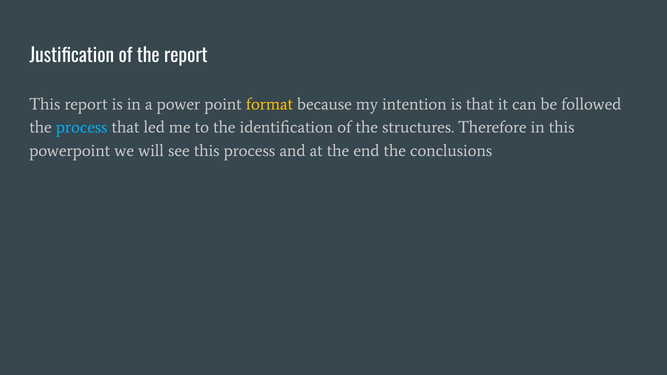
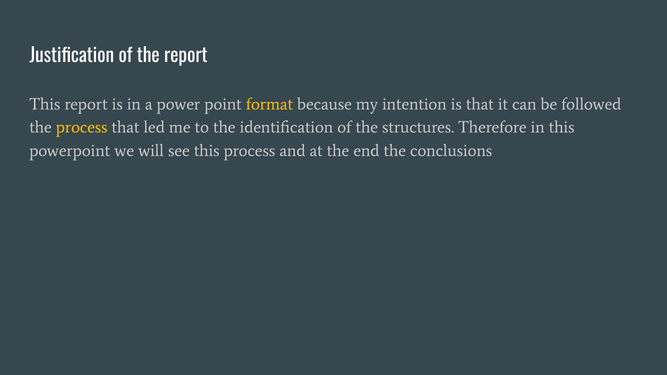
process at (82, 127) colour: light blue -> yellow
